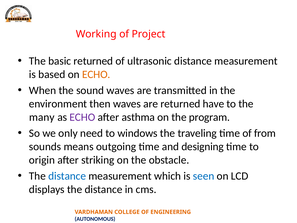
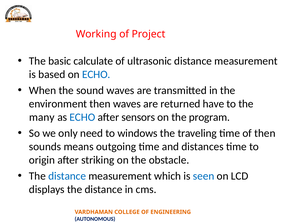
basic returned: returned -> calculate
ECHO at (96, 74) colour: orange -> blue
ECHO at (82, 117) colour: purple -> blue
asthma: asthma -> sensors
of from: from -> then
designing: designing -> distances
